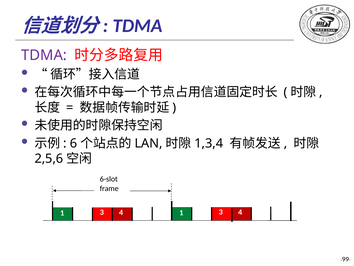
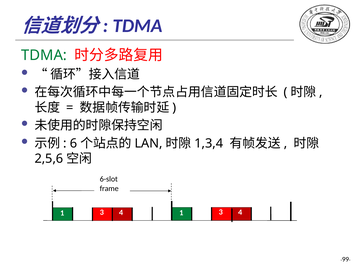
TDMA at (44, 55) colour: purple -> green
